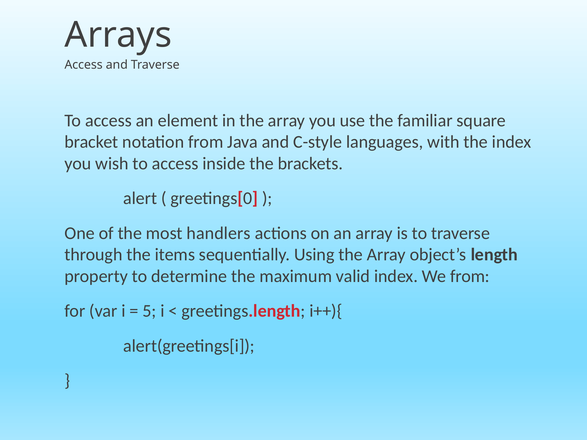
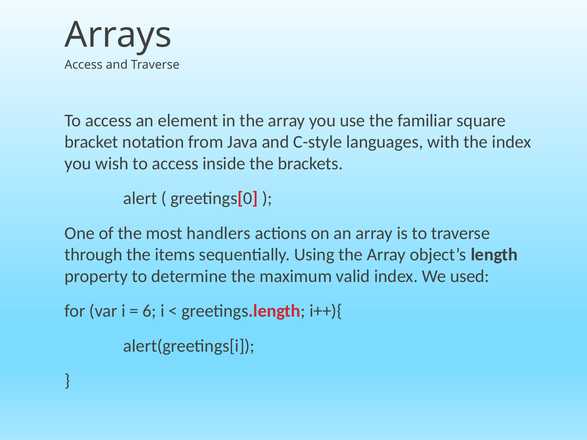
We from: from -> used
5: 5 -> 6
